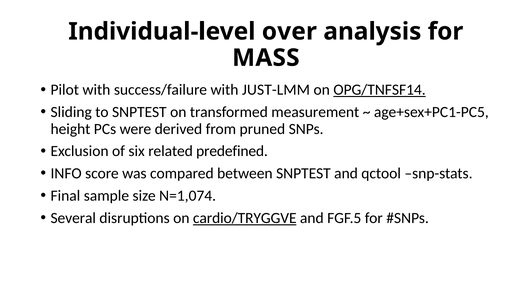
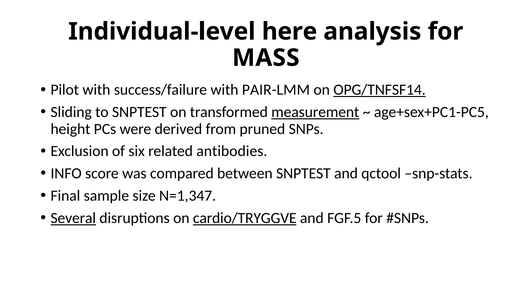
over: over -> here
JUST-LMM: JUST-LMM -> PAIR-LMM
measurement underline: none -> present
predefined: predefined -> antibodies
N=1,074: N=1,074 -> N=1,347
Several underline: none -> present
